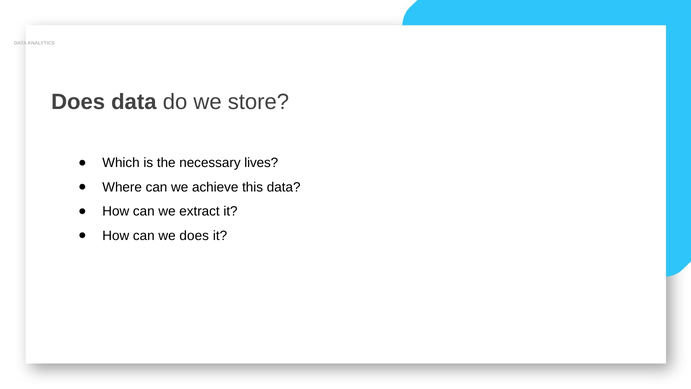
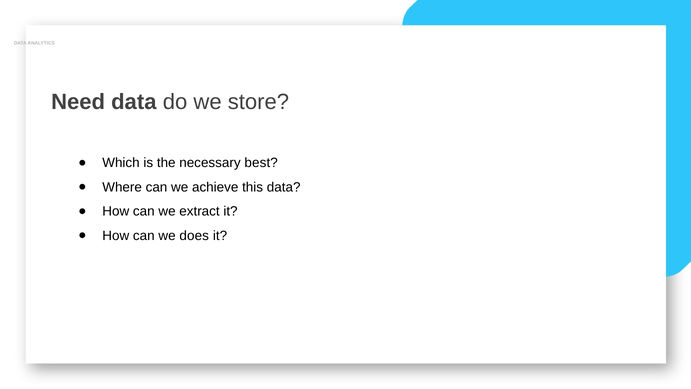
Does at (78, 102): Does -> Need
lives: lives -> best
